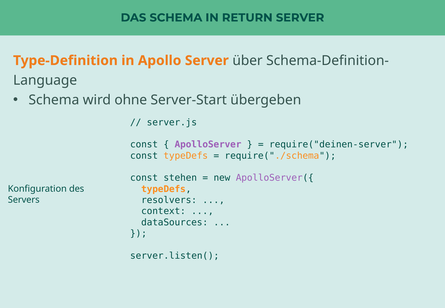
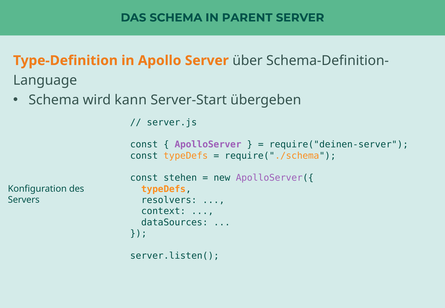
RETURN: RETURN -> PARENT
ohne: ohne -> kann
